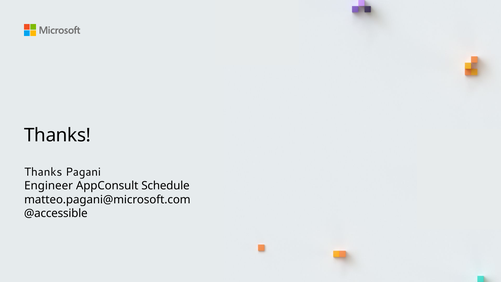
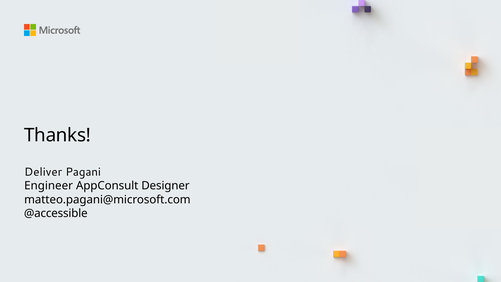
Thanks at (43, 172): Thanks -> Deliver
Schedule: Schedule -> Designer
